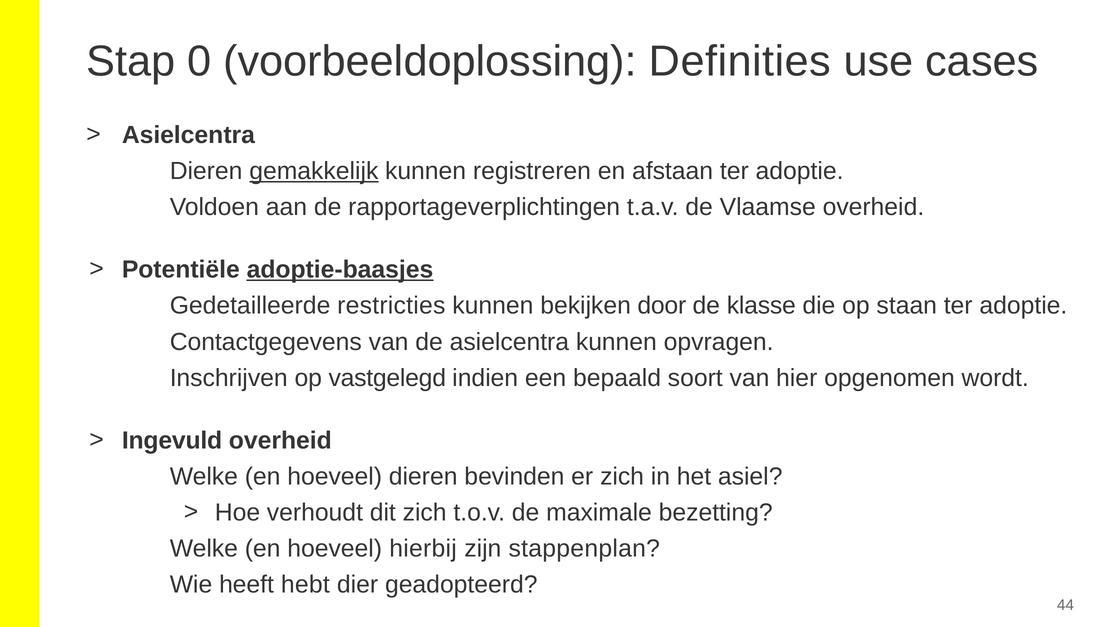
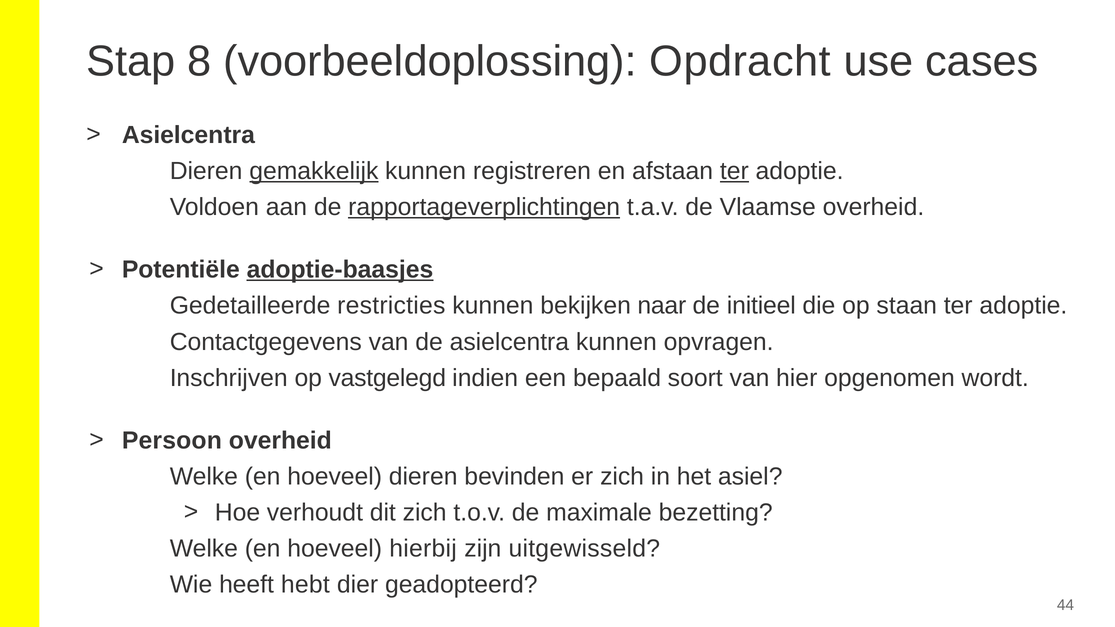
0: 0 -> 8
Definities: Definities -> Opdracht
ter at (734, 171) underline: none -> present
rapportageverplichtingen underline: none -> present
door: door -> naar
klasse: klasse -> initieel
Ingevuld: Ingevuld -> Persoon
stappenplan: stappenplan -> uitgewisseld
